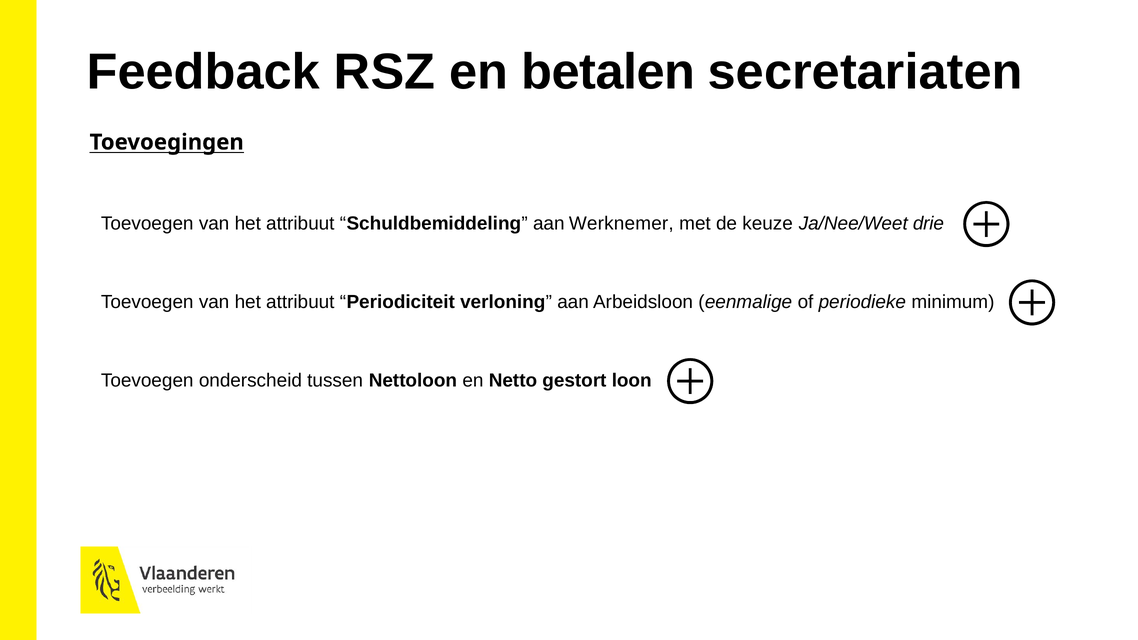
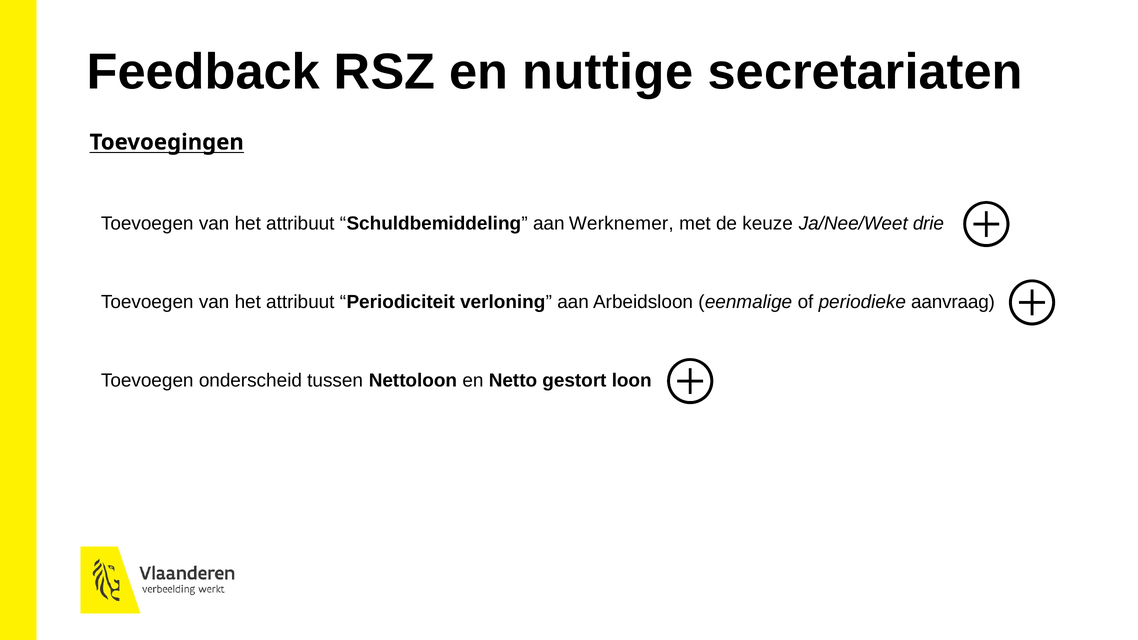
betalen: betalen -> nuttige
minimum: minimum -> aanvraag
